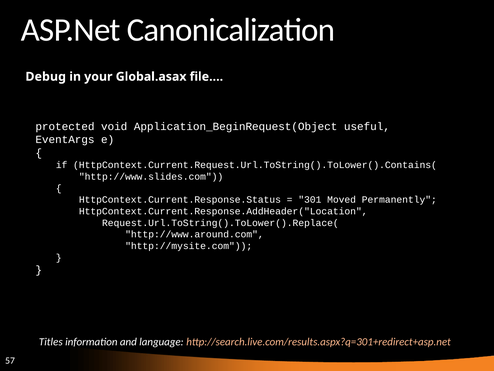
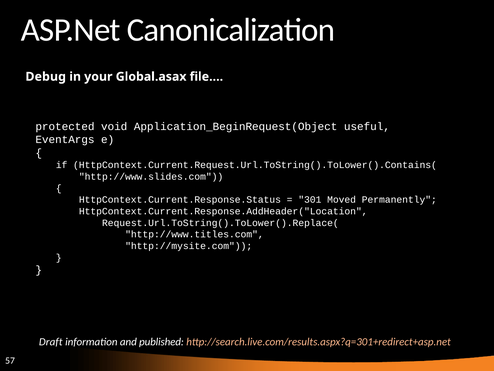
http://www.around.com: http://www.around.com -> http://www.titles.com
Titles: Titles -> Draft
language: language -> published
